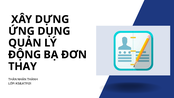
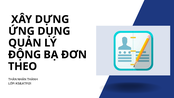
THAY: THAY -> THEO
